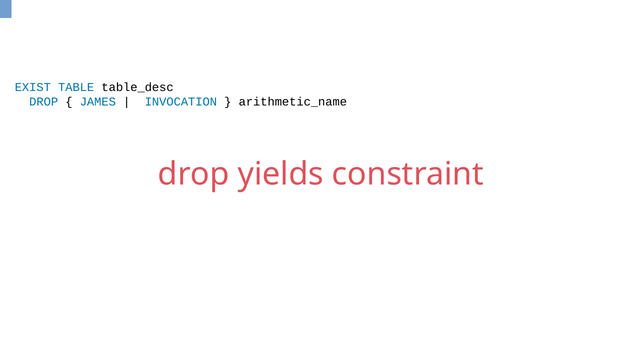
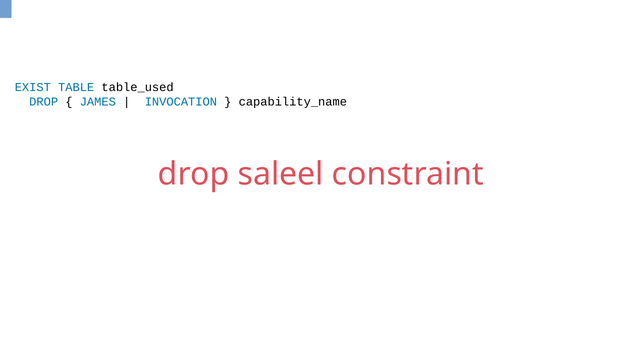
table_desc: table_desc -> table_used
arithmetic_name: arithmetic_name -> capability_name
yields: yields -> saleel
